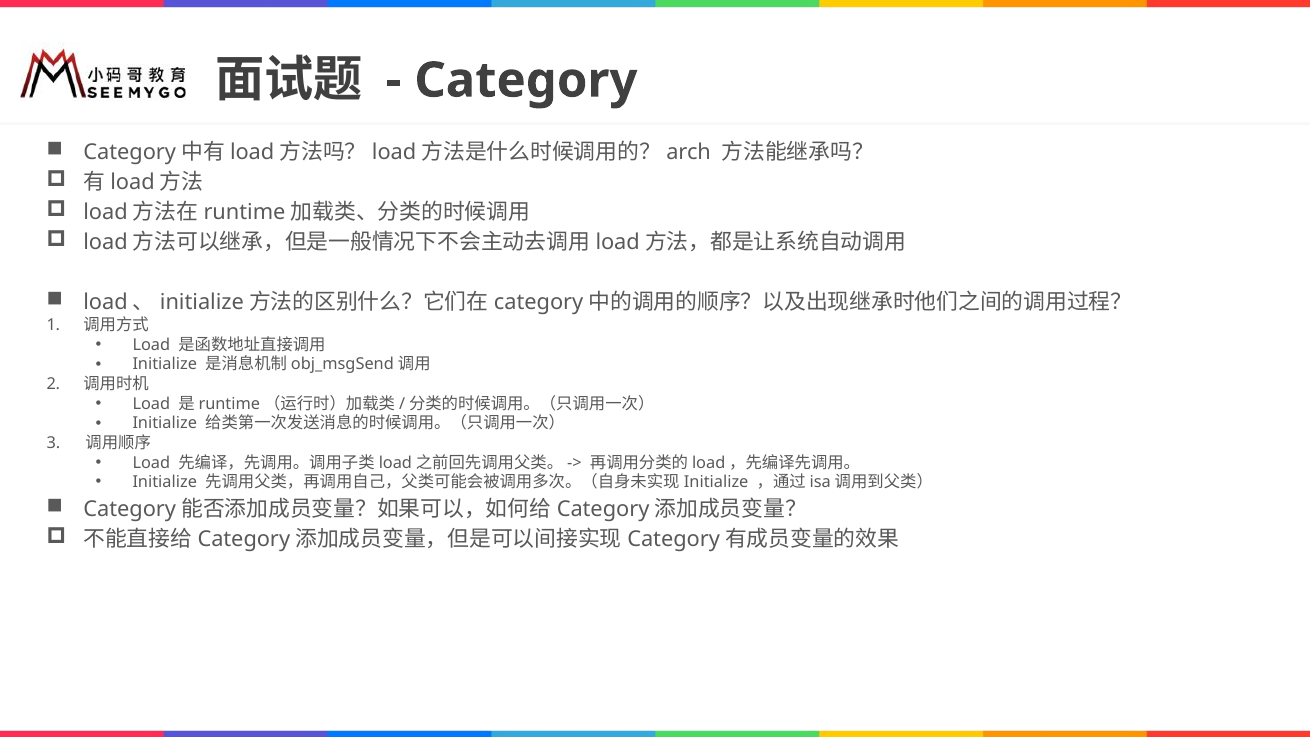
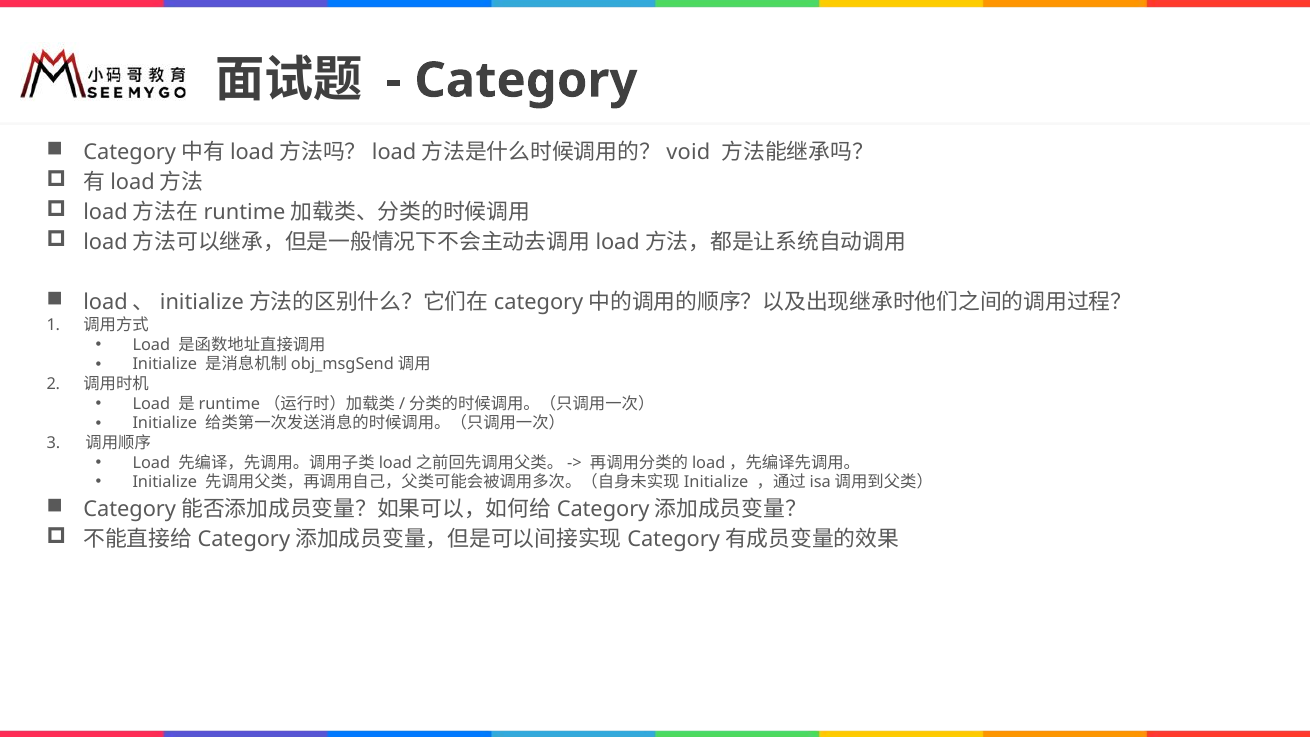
arch: arch -> void
